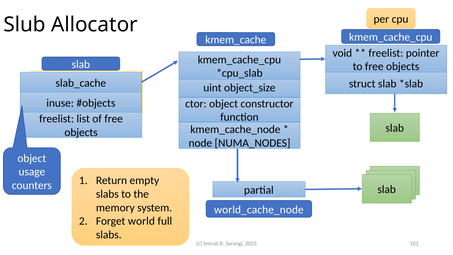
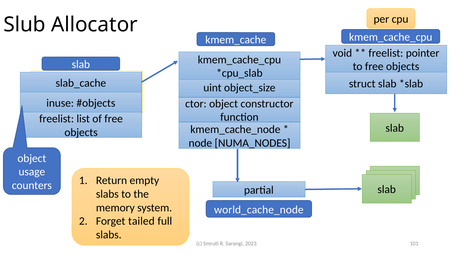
world: world -> tailed
